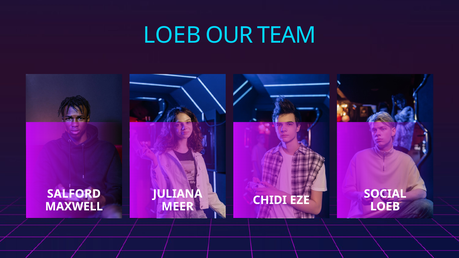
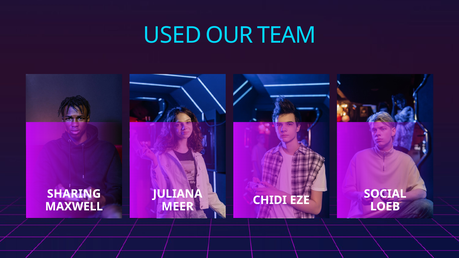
LOEB at (172, 35): LOEB -> USED
SALFORD: SALFORD -> SHARING
